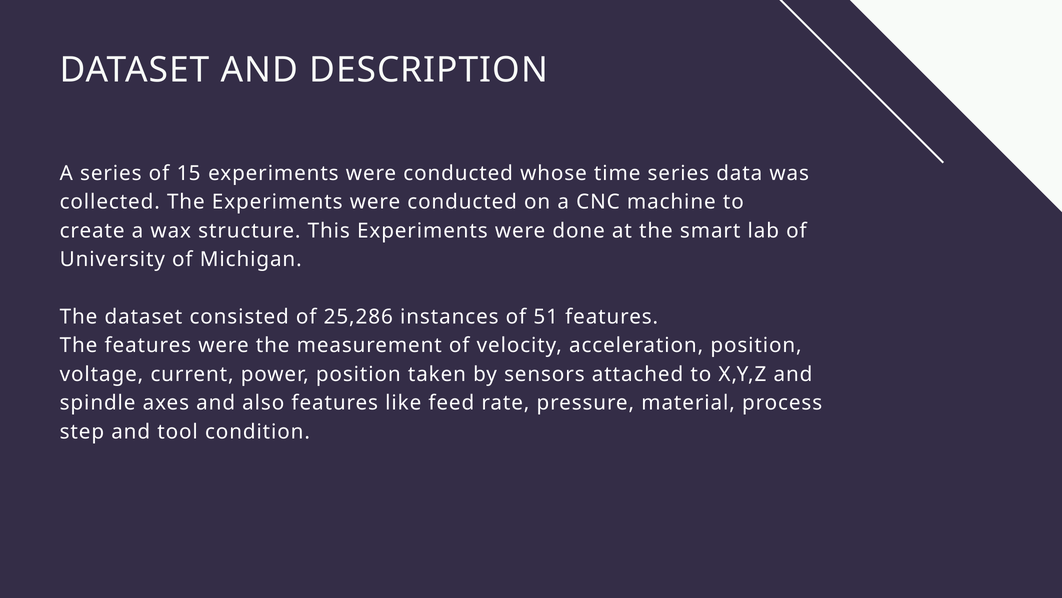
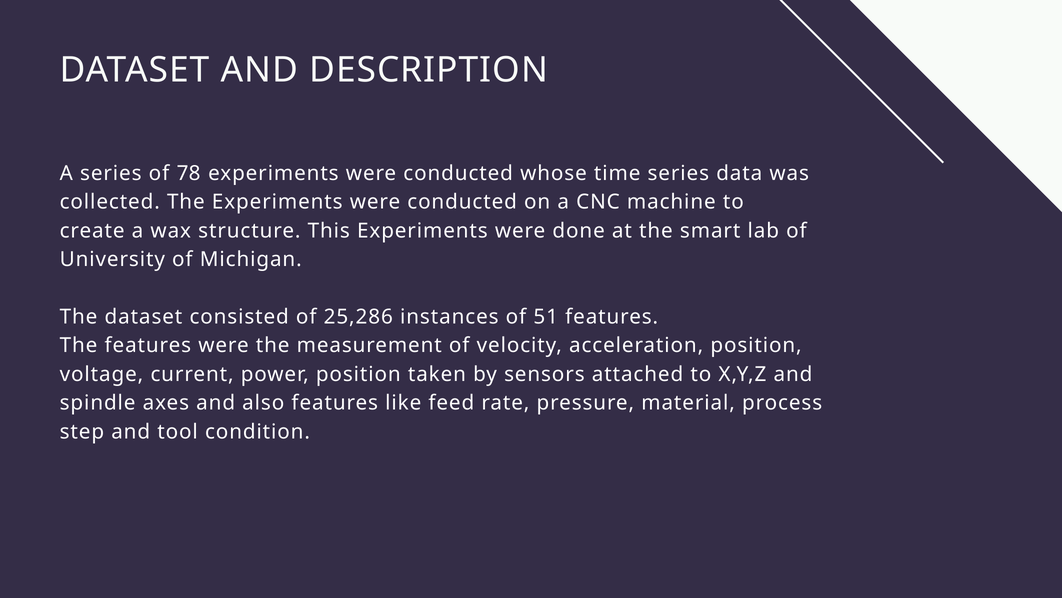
15: 15 -> 78
